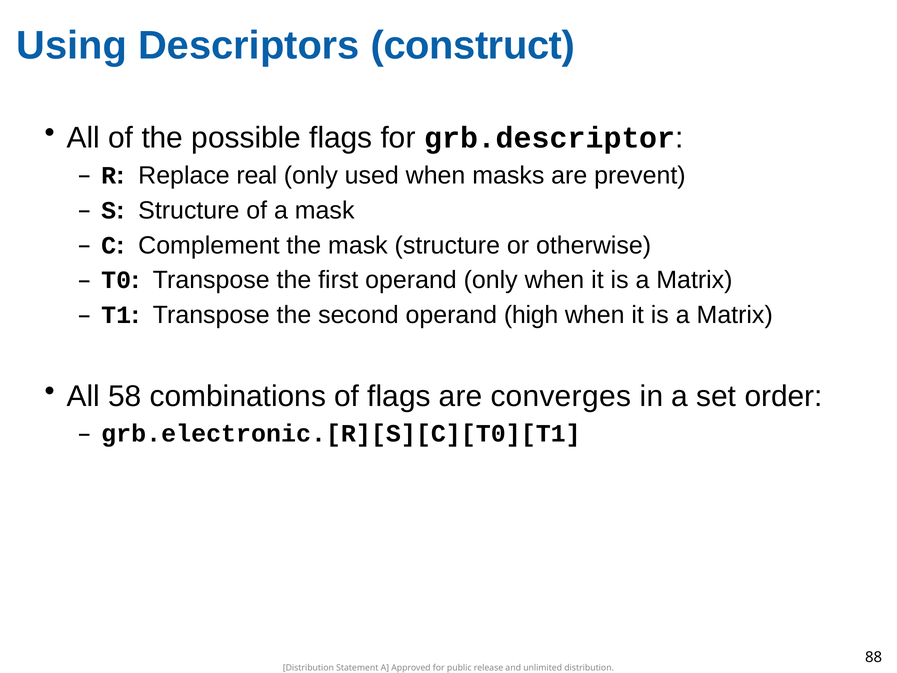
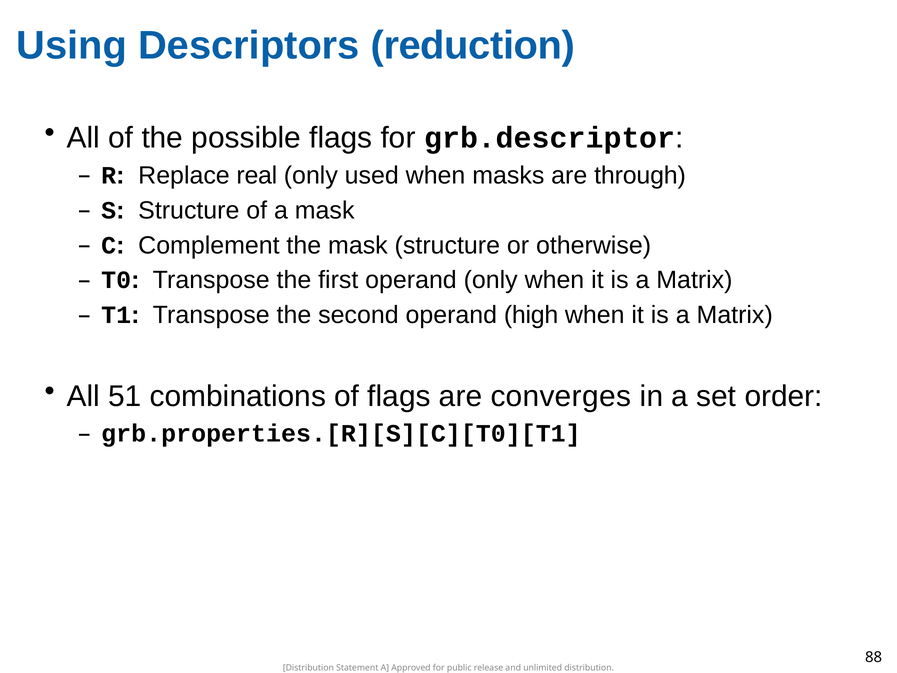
construct: construct -> reduction
prevent: prevent -> through
58: 58 -> 51
grb.electronic.[R][S][C][T0][T1: grb.electronic.[R][S][C][T0][T1 -> grb.properties.[R][S][C][T0][T1
